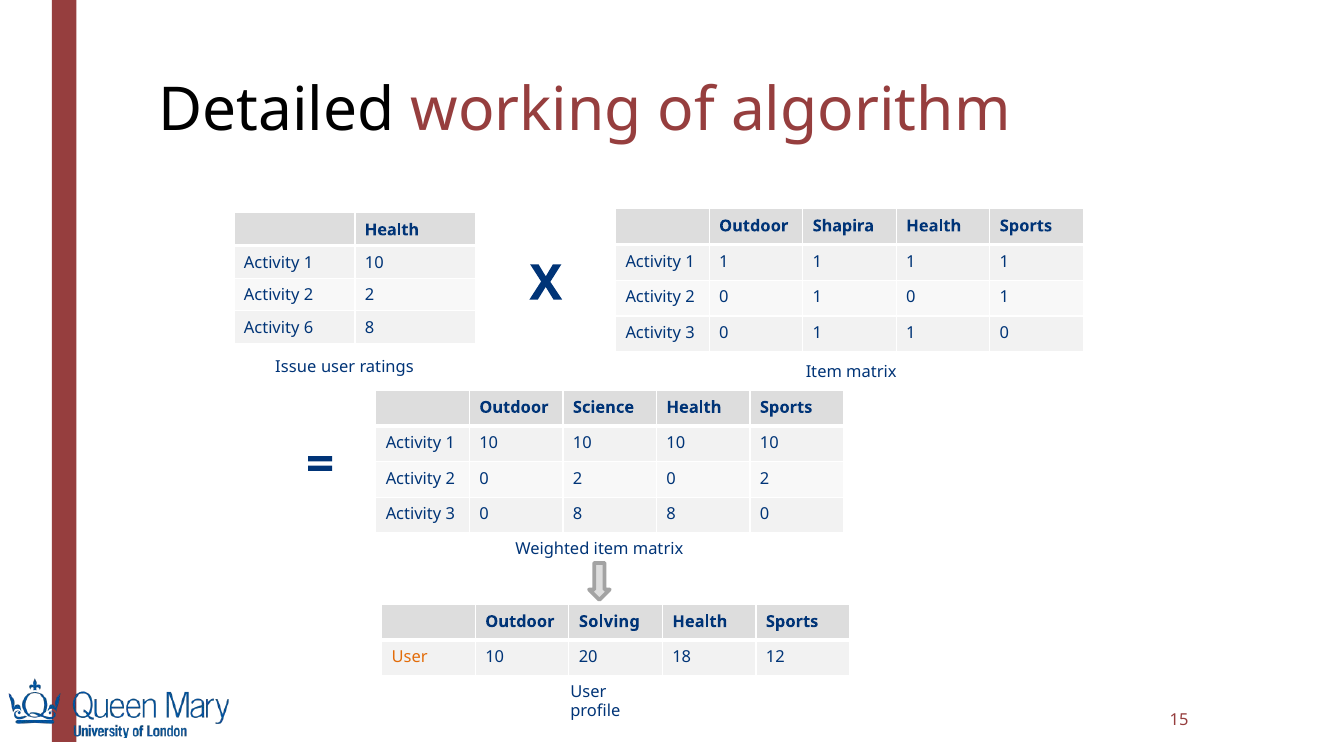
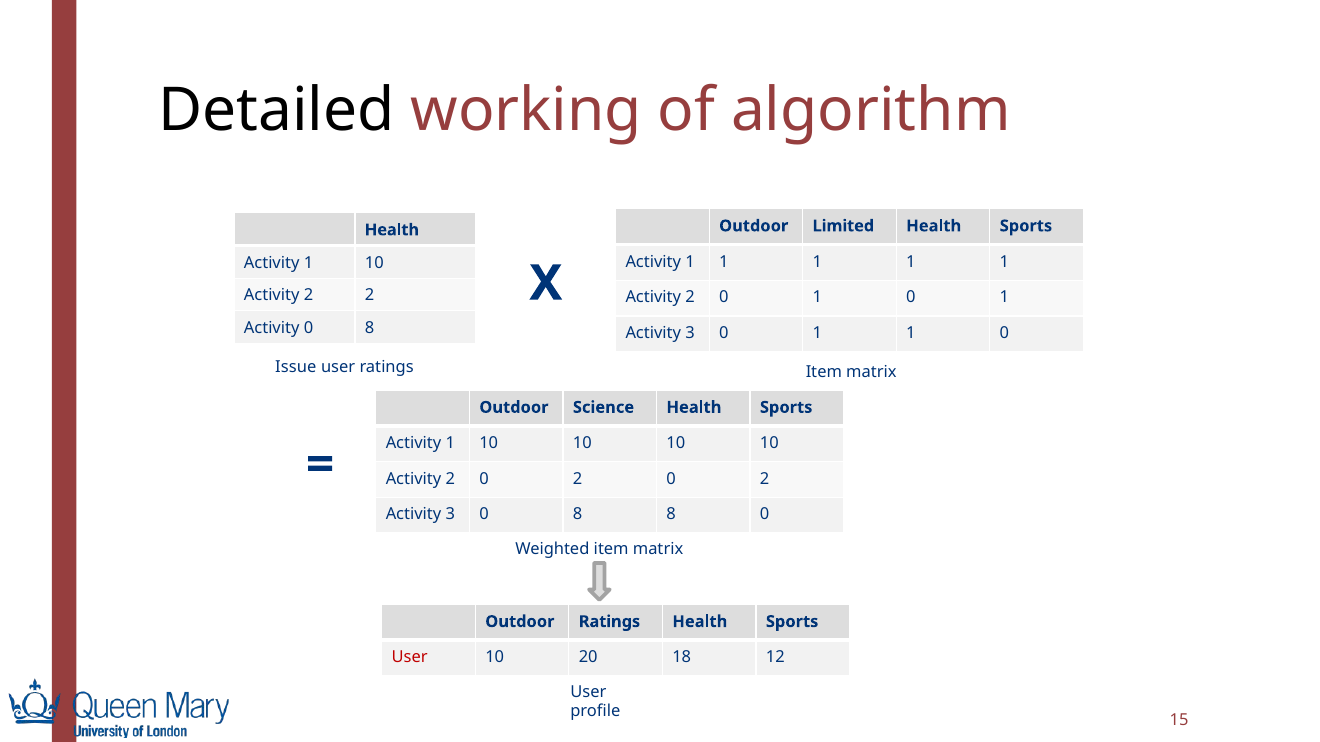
Shapira: Shapira -> Limited
Activity 6: 6 -> 0
Outdoor Solving: Solving -> Ratings
User at (410, 658) colour: orange -> red
